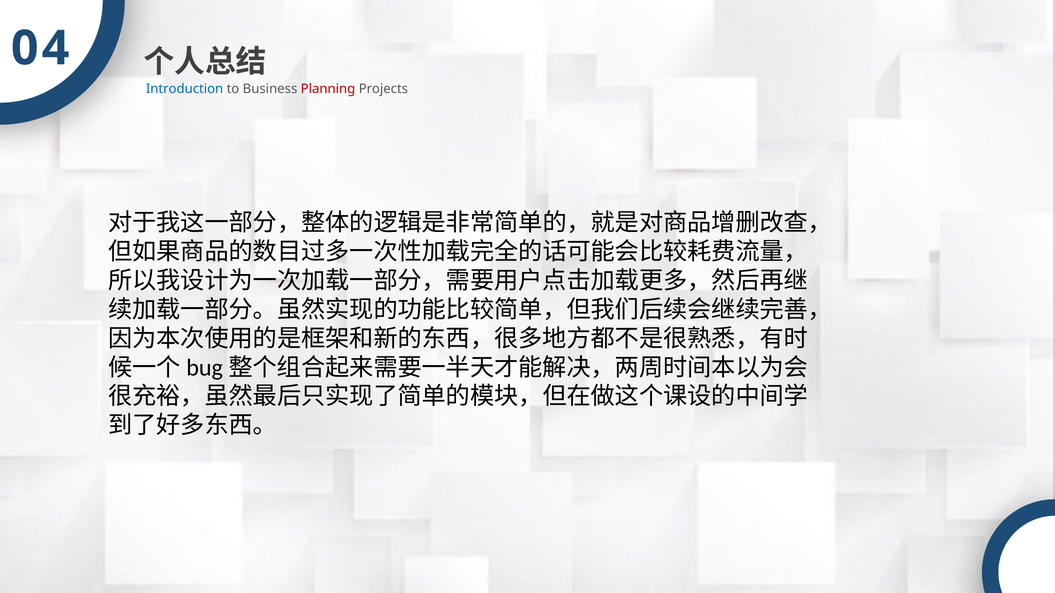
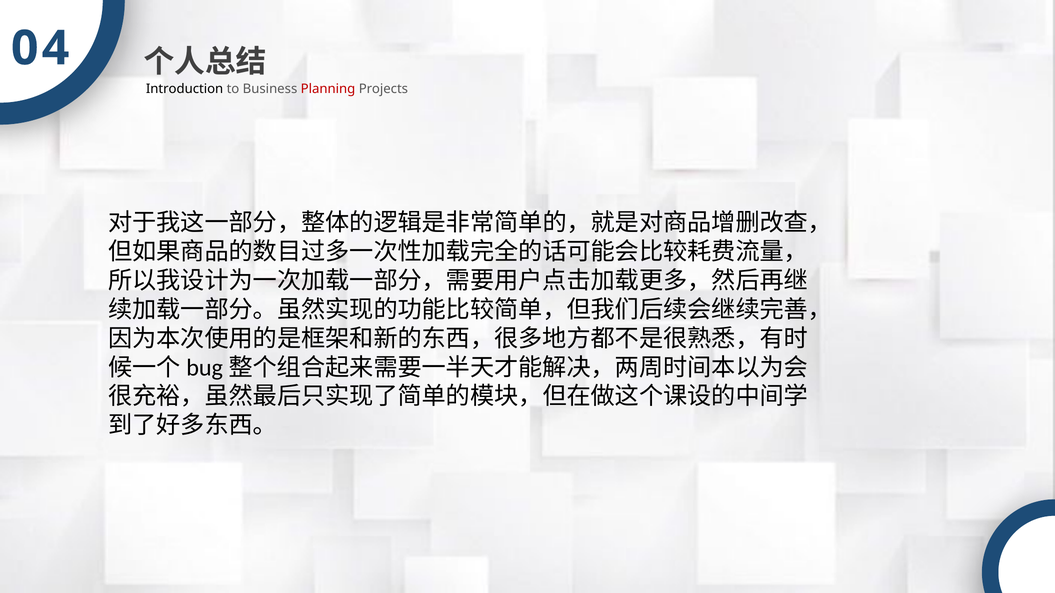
Introduction colour: blue -> black
